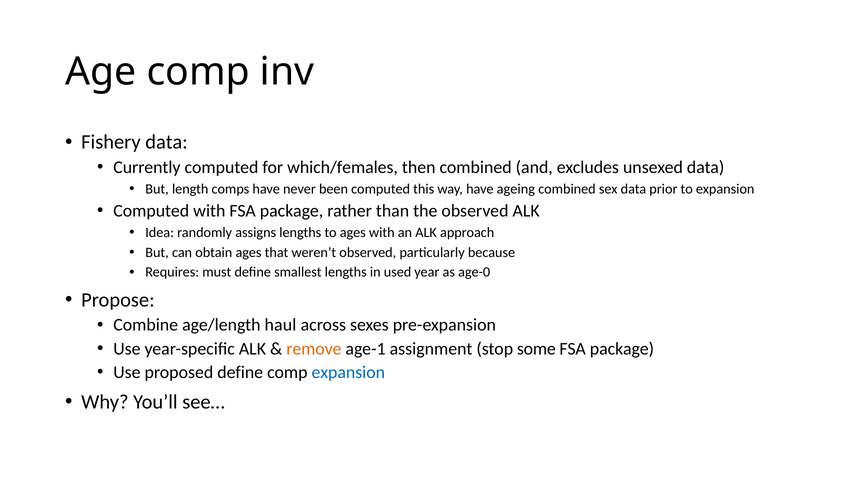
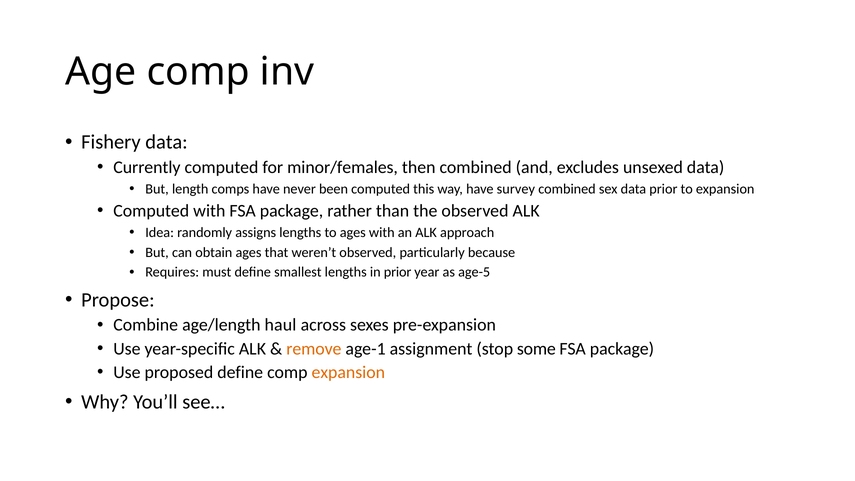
which/females: which/females -> minor/females
ageing: ageing -> survey
in used: used -> prior
age-0: age-0 -> age-5
expansion at (348, 372) colour: blue -> orange
